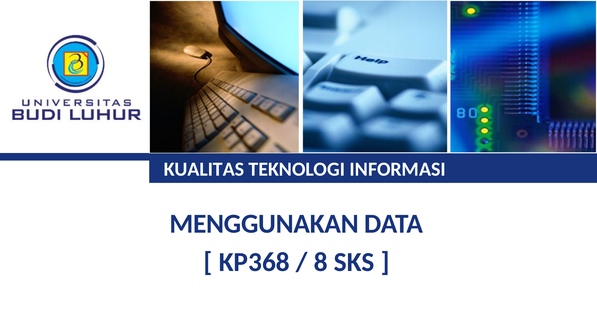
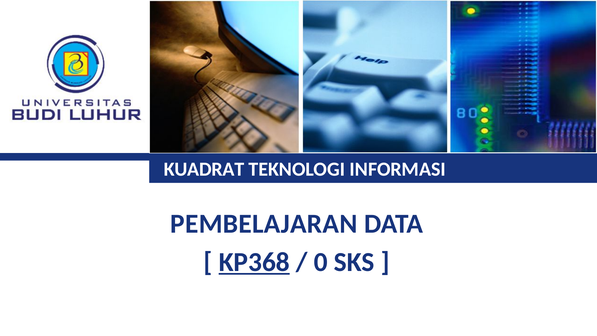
KUALITAS: KUALITAS -> KUADRAT
MENGGUNAKAN: MENGGUNAKAN -> PEMBELAJARAN
KP368 underline: none -> present
8: 8 -> 0
